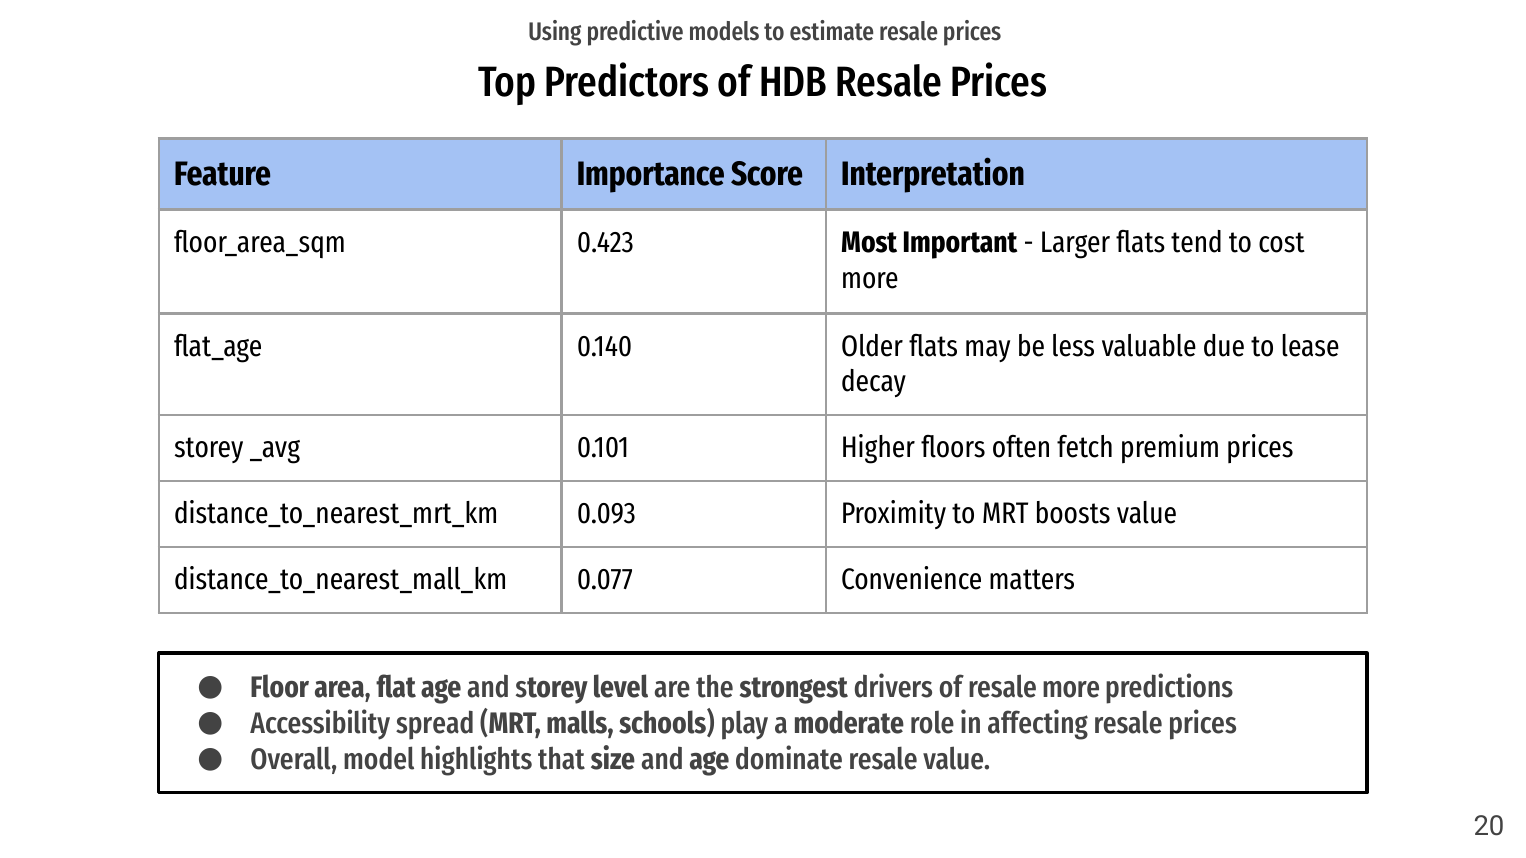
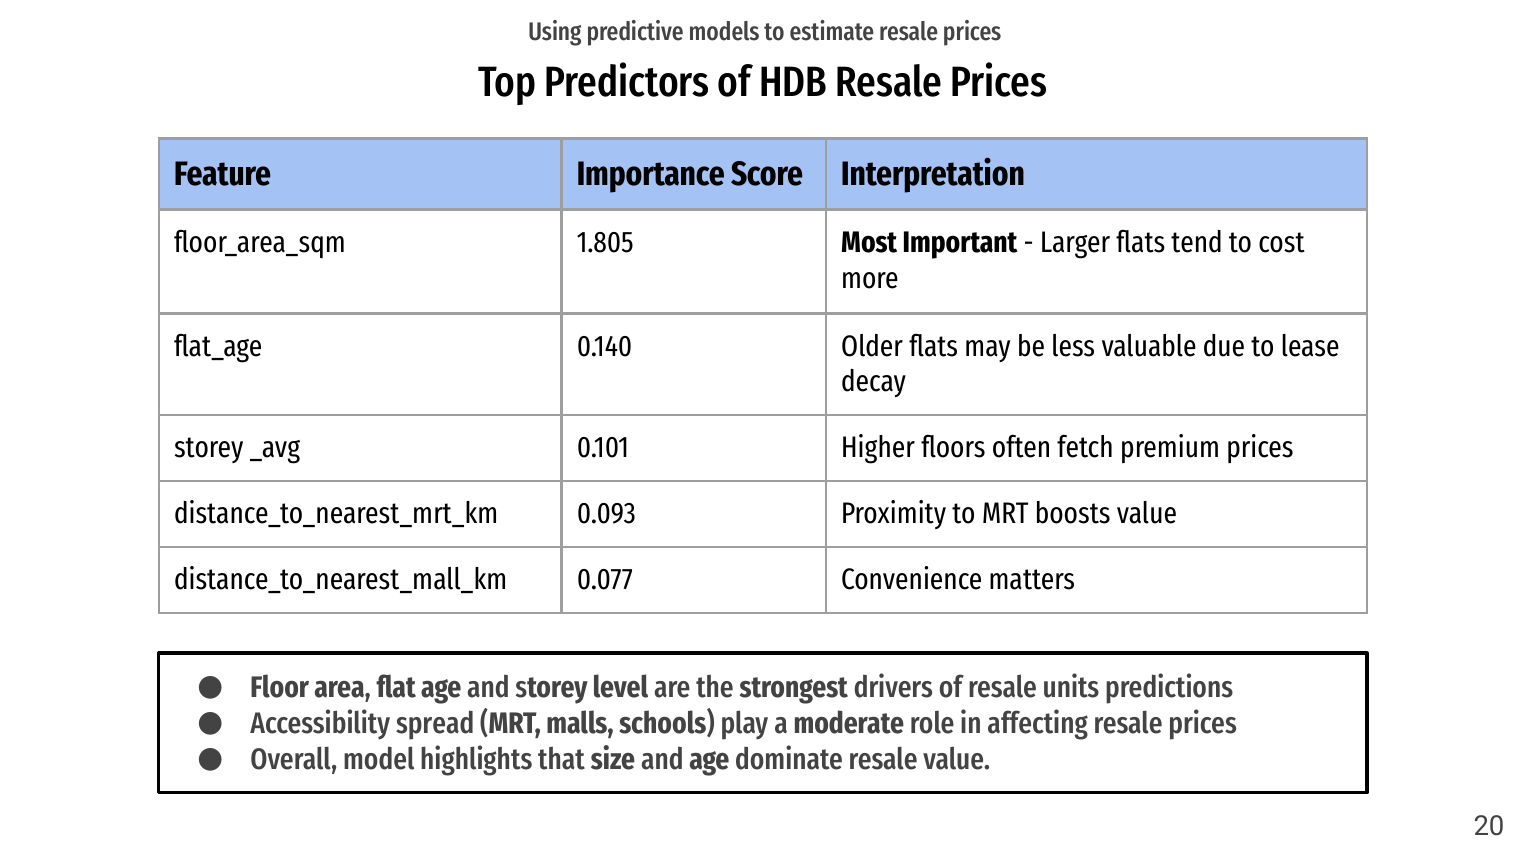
0.423: 0.423 -> 1.805
resale more: more -> units
